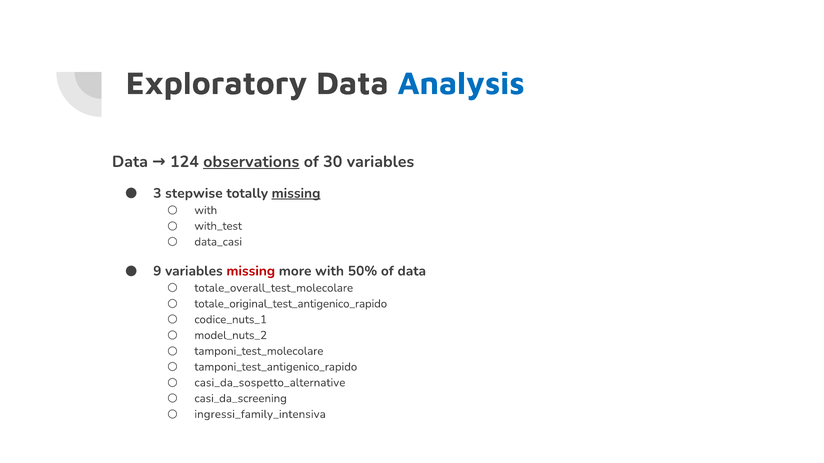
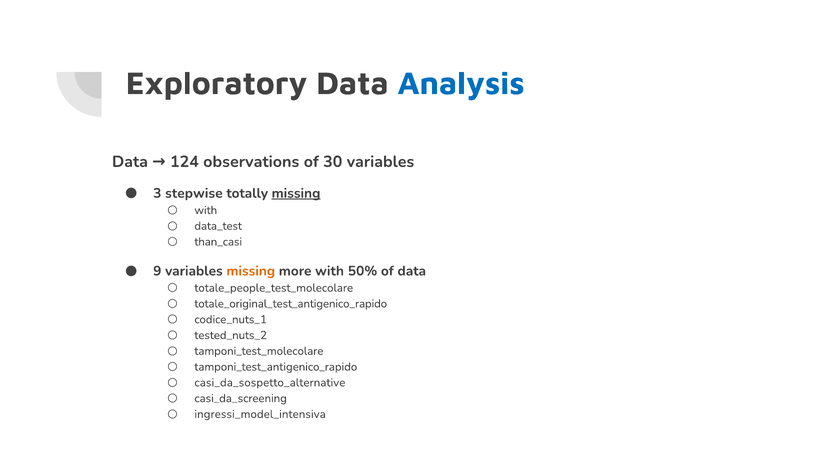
observations underline: present -> none
with_test: with_test -> data_test
data_casi: data_casi -> than_casi
missing at (251, 271) colour: red -> orange
totale_overall_test_molecolare: totale_overall_test_molecolare -> totale_people_test_molecolare
model_nuts_2: model_nuts_2 -> tested_nuts_2
ingressi_family_intensiva: ingressi_family_intensiva -> ingressi_model_intensiva
